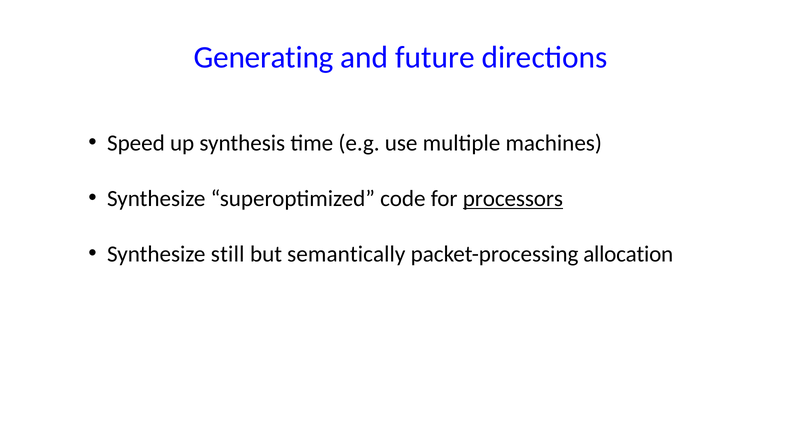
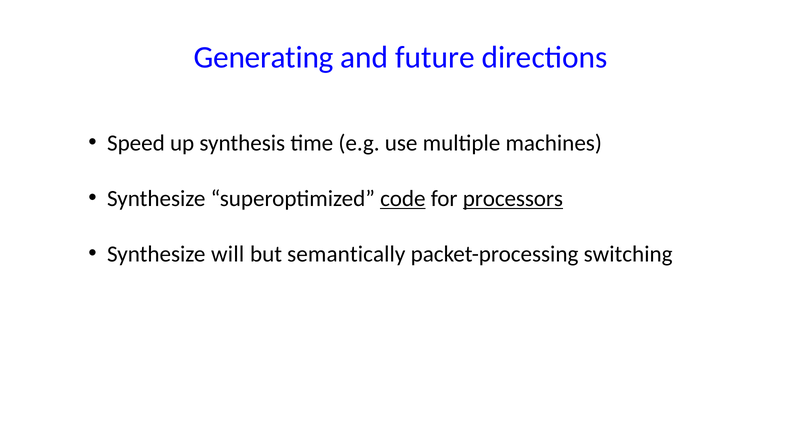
code underline: none -> present
still: still -> will
allocation: allocation -> switching
